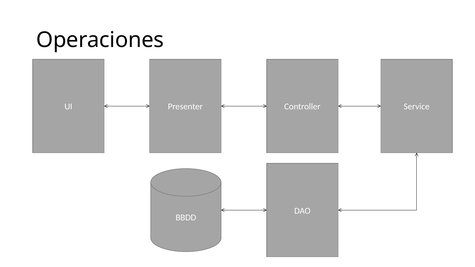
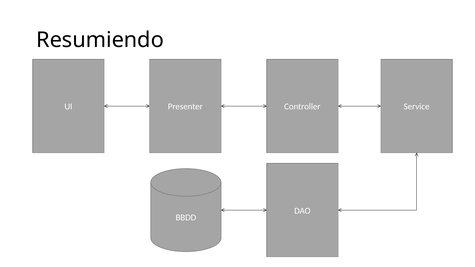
Operaciones: Operaciones -> Resumiendo
